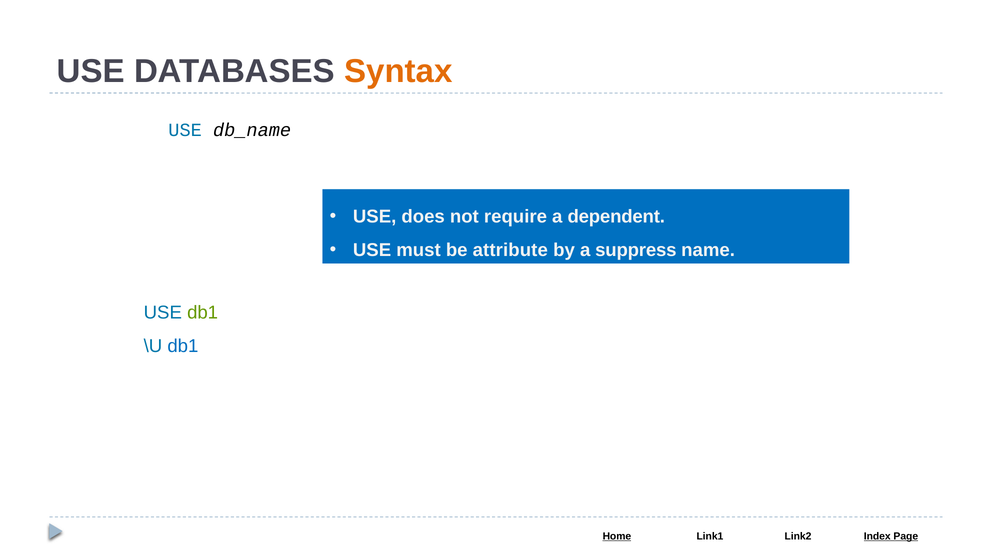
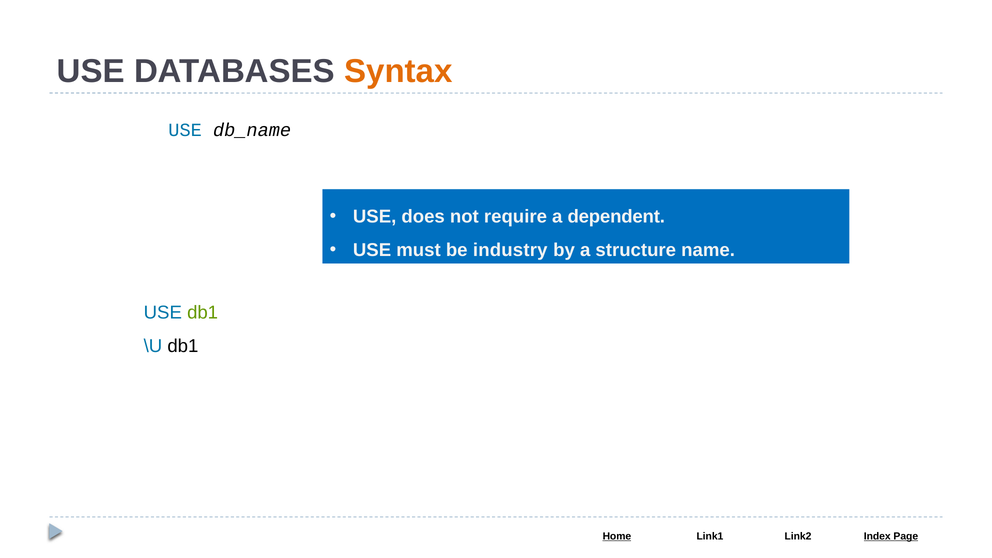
attribute: attribute -> industry
suppress: suppress -> structure
db1 at (183, 346) colour: blue -> black
